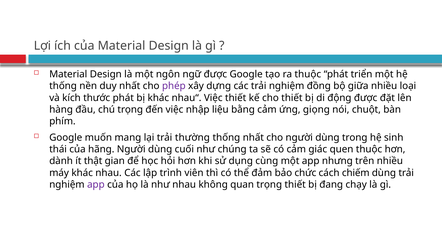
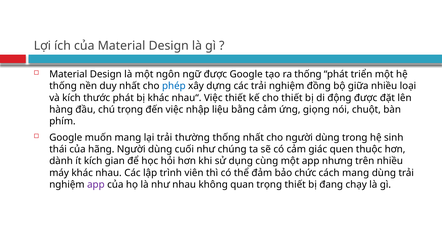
ra thuộc: thuộc -> thống
phép colour: purple -> blue
ít thật: thật -> kích
cách chiếm: chiếm -> mang
